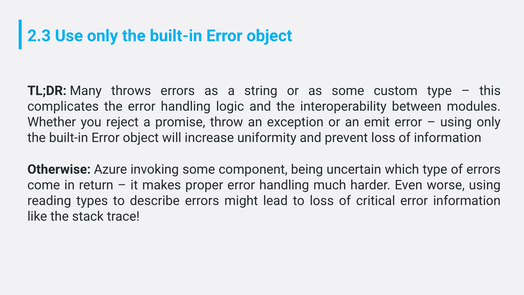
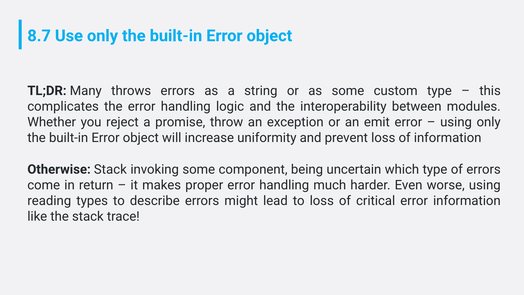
2.3: 2.3 -> 8.7
Otherwise Azure: Azure -> Stack
